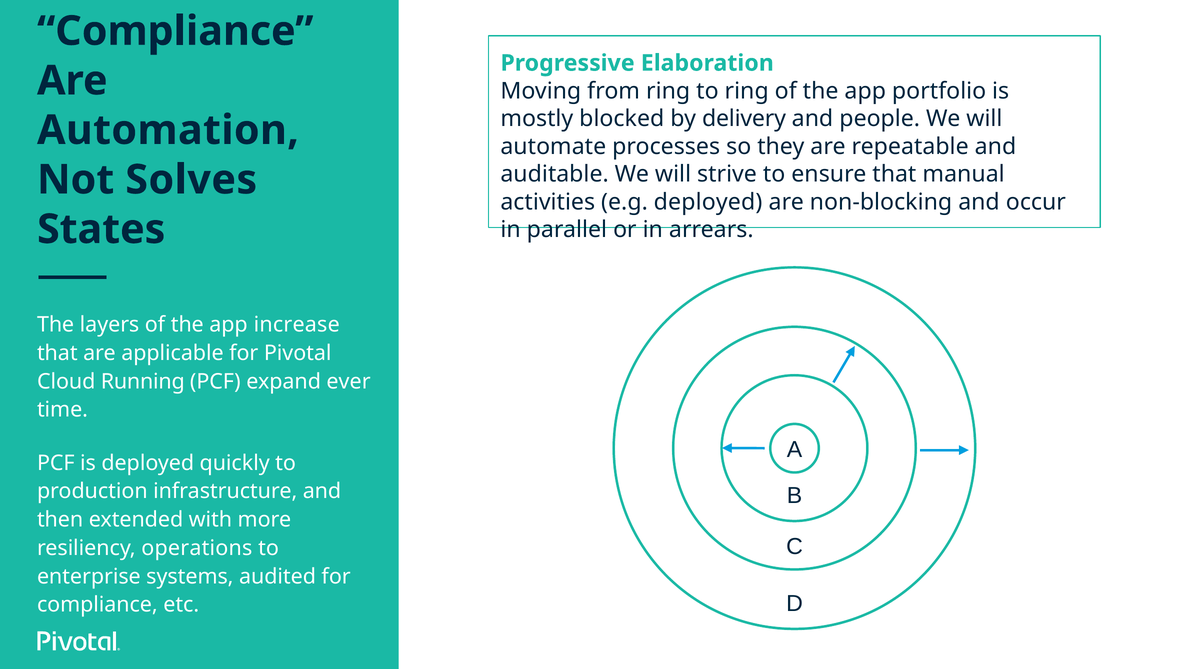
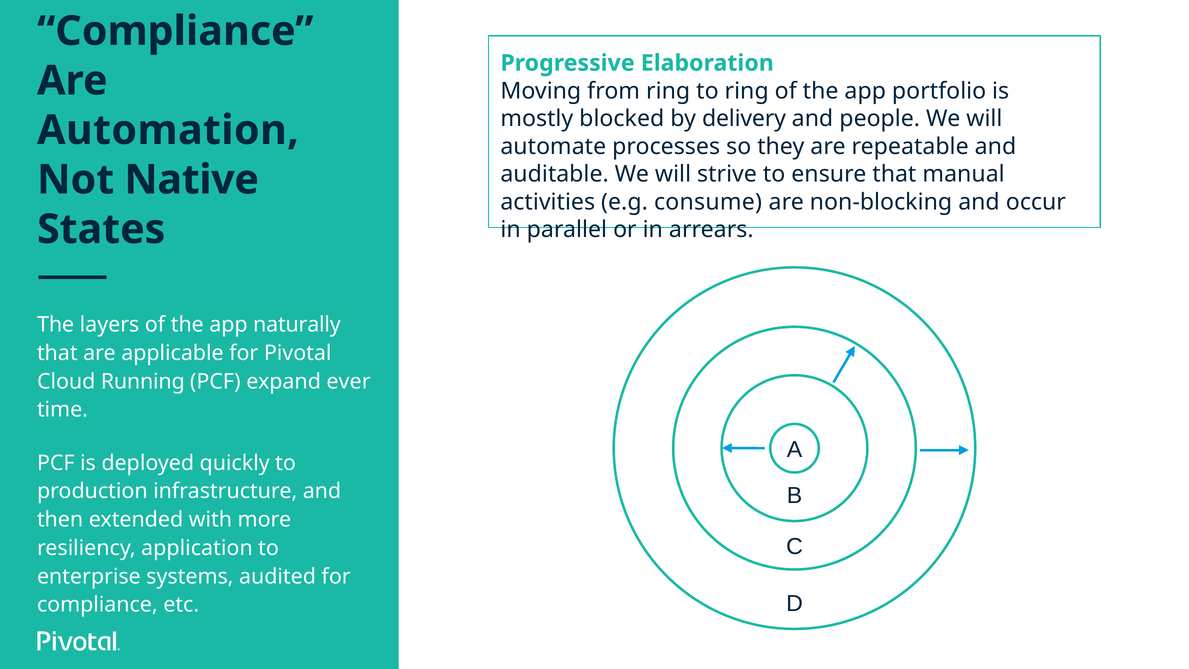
Solves: Solves -> Native
e.g deployed: deployed -> consume
increase: increase -> naturally
operations: operations -> application
